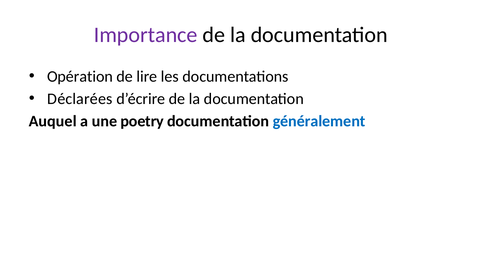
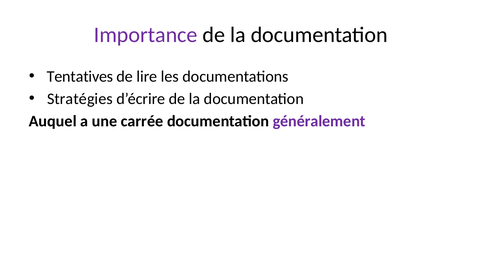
Opération: Opération -> Tentatives
Déclarées: Déclarées -> Stratégies
poetry: poetry -> carrée
généralement colour: blue -> purple
